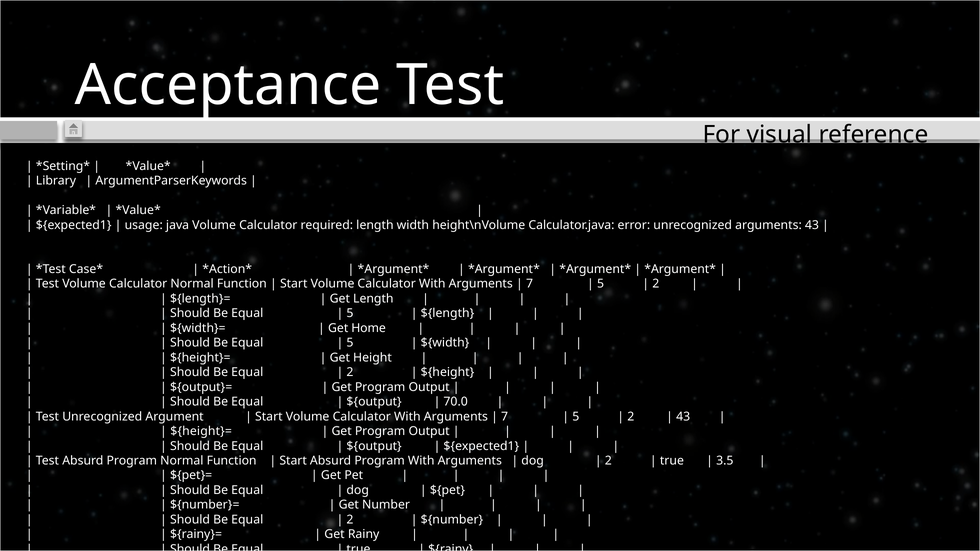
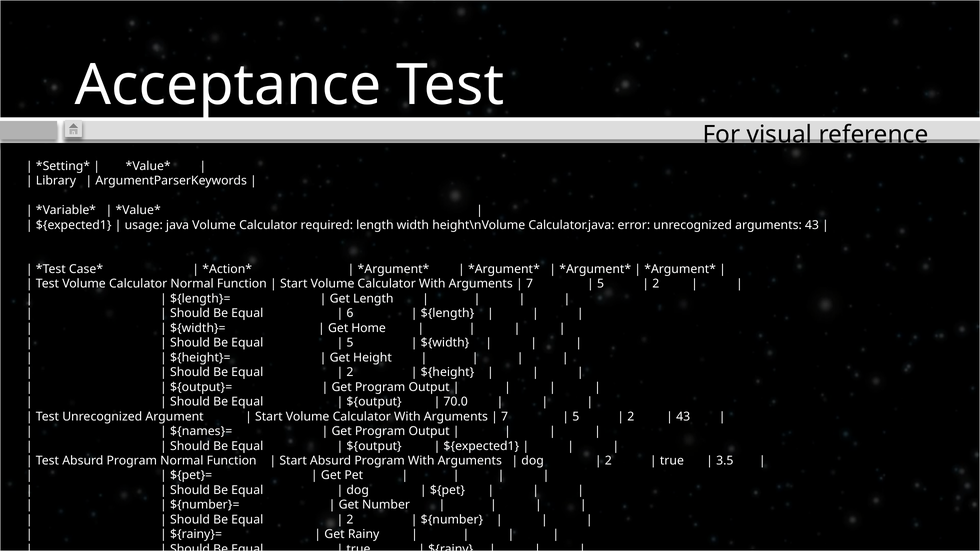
5 at (350, 314): 5 -> 6
${height}= at (201, 431): ${height}= -> ${names}=
